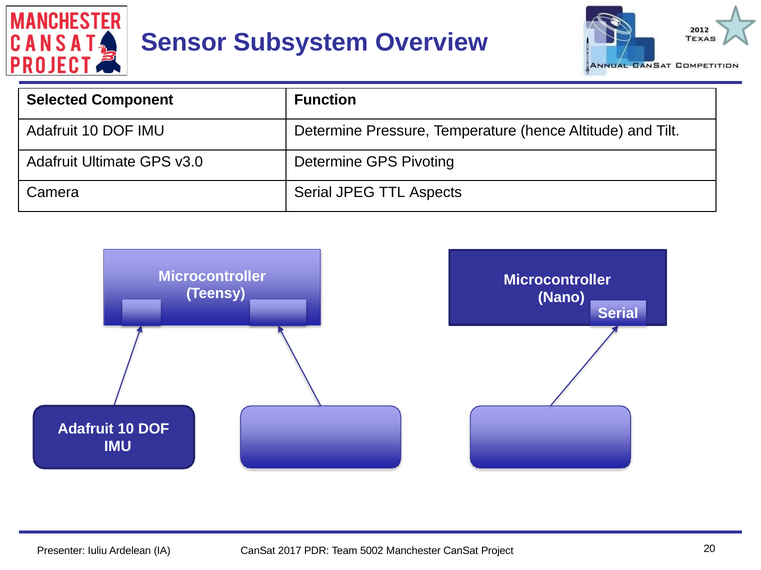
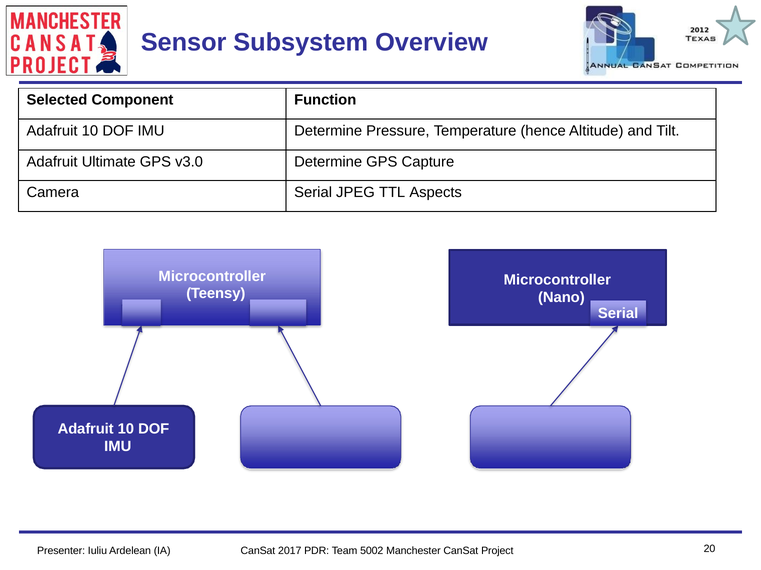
Pivoting: Pivoting -> Capture
